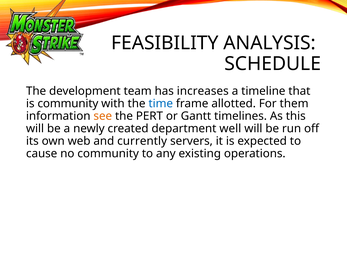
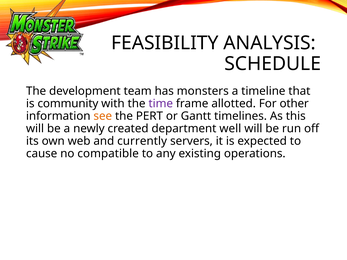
increases: increases -> monsters
time colour: blue -> purple
them: them -> other
no community: community -> compatible
